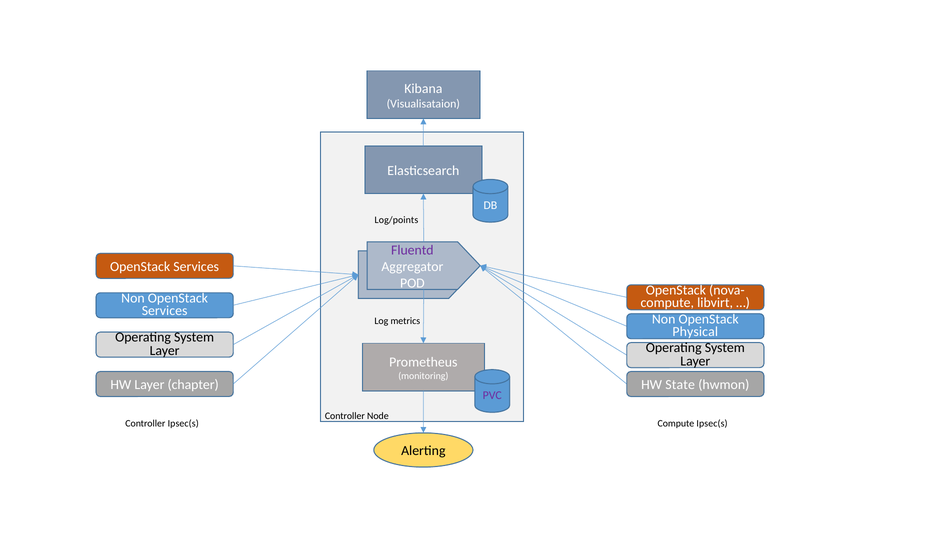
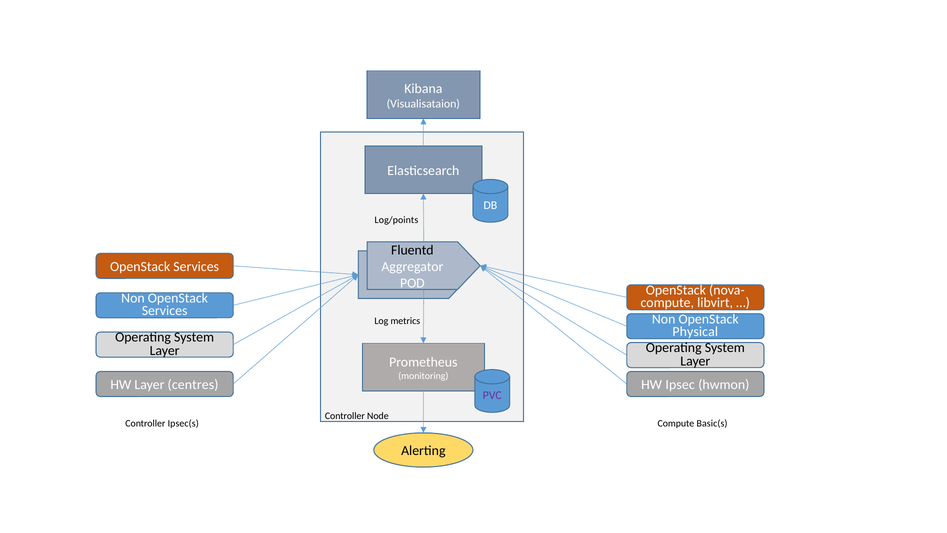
Fluentd colour: purple -> black
chapter: chapter -> centres
State: State -> Ipsec
Compute Ipsec(s: Ipsec(s -> Basic(s
